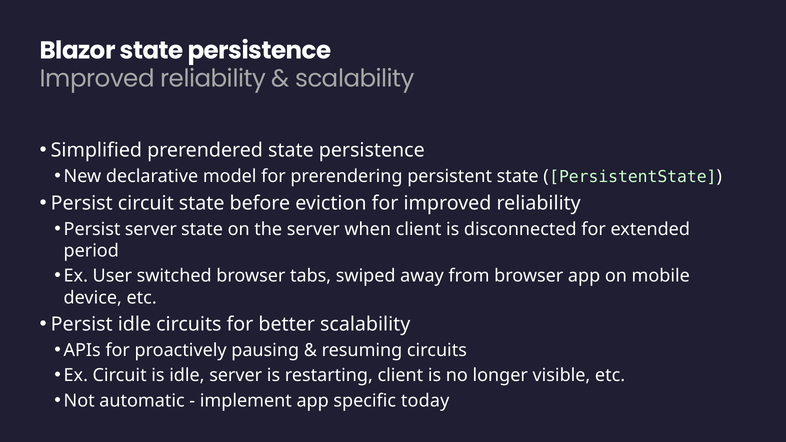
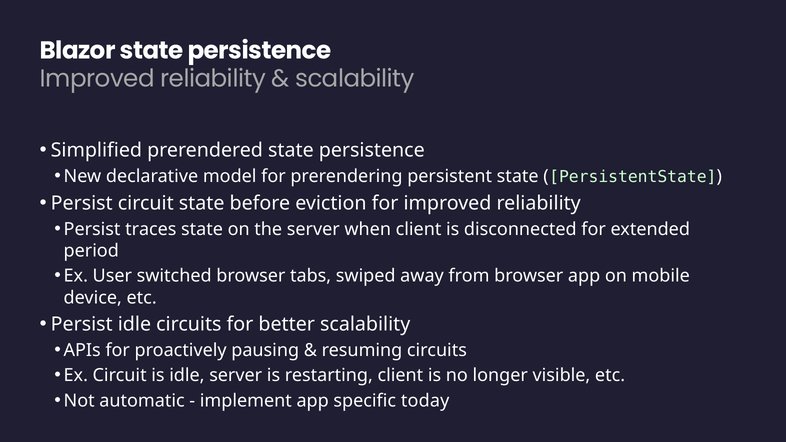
Persist server: server -> traces
